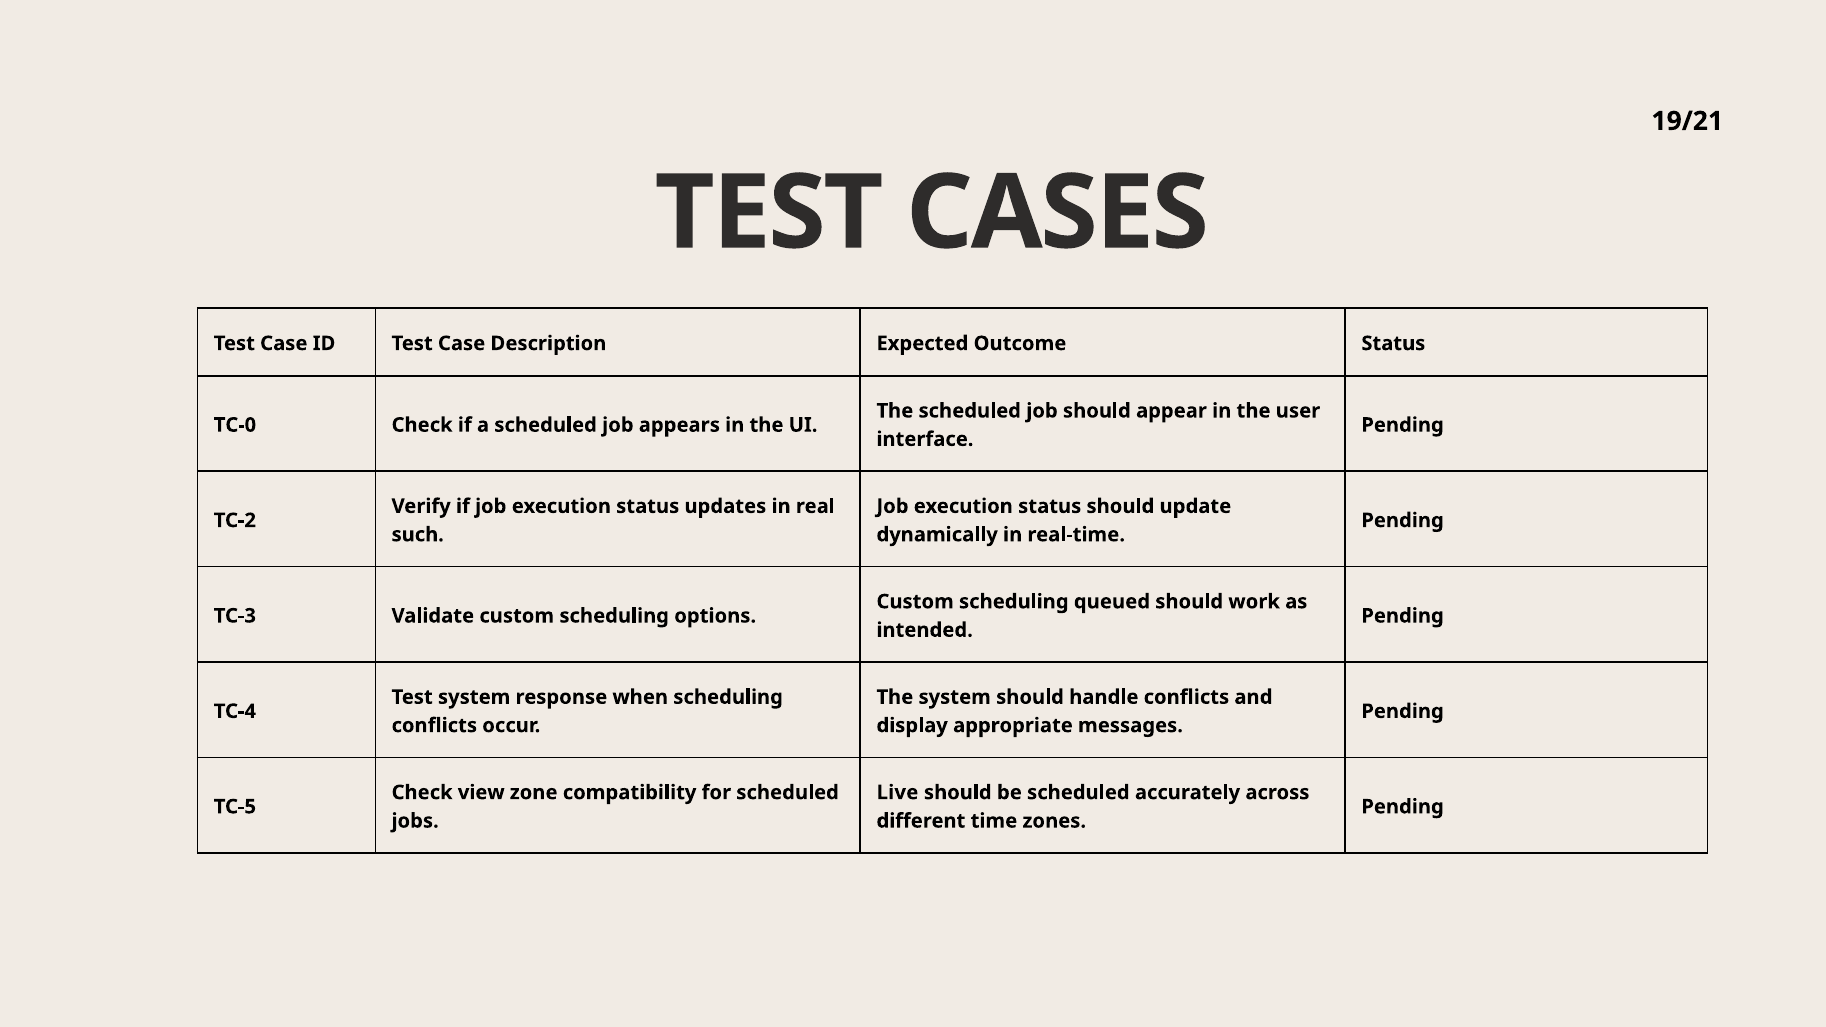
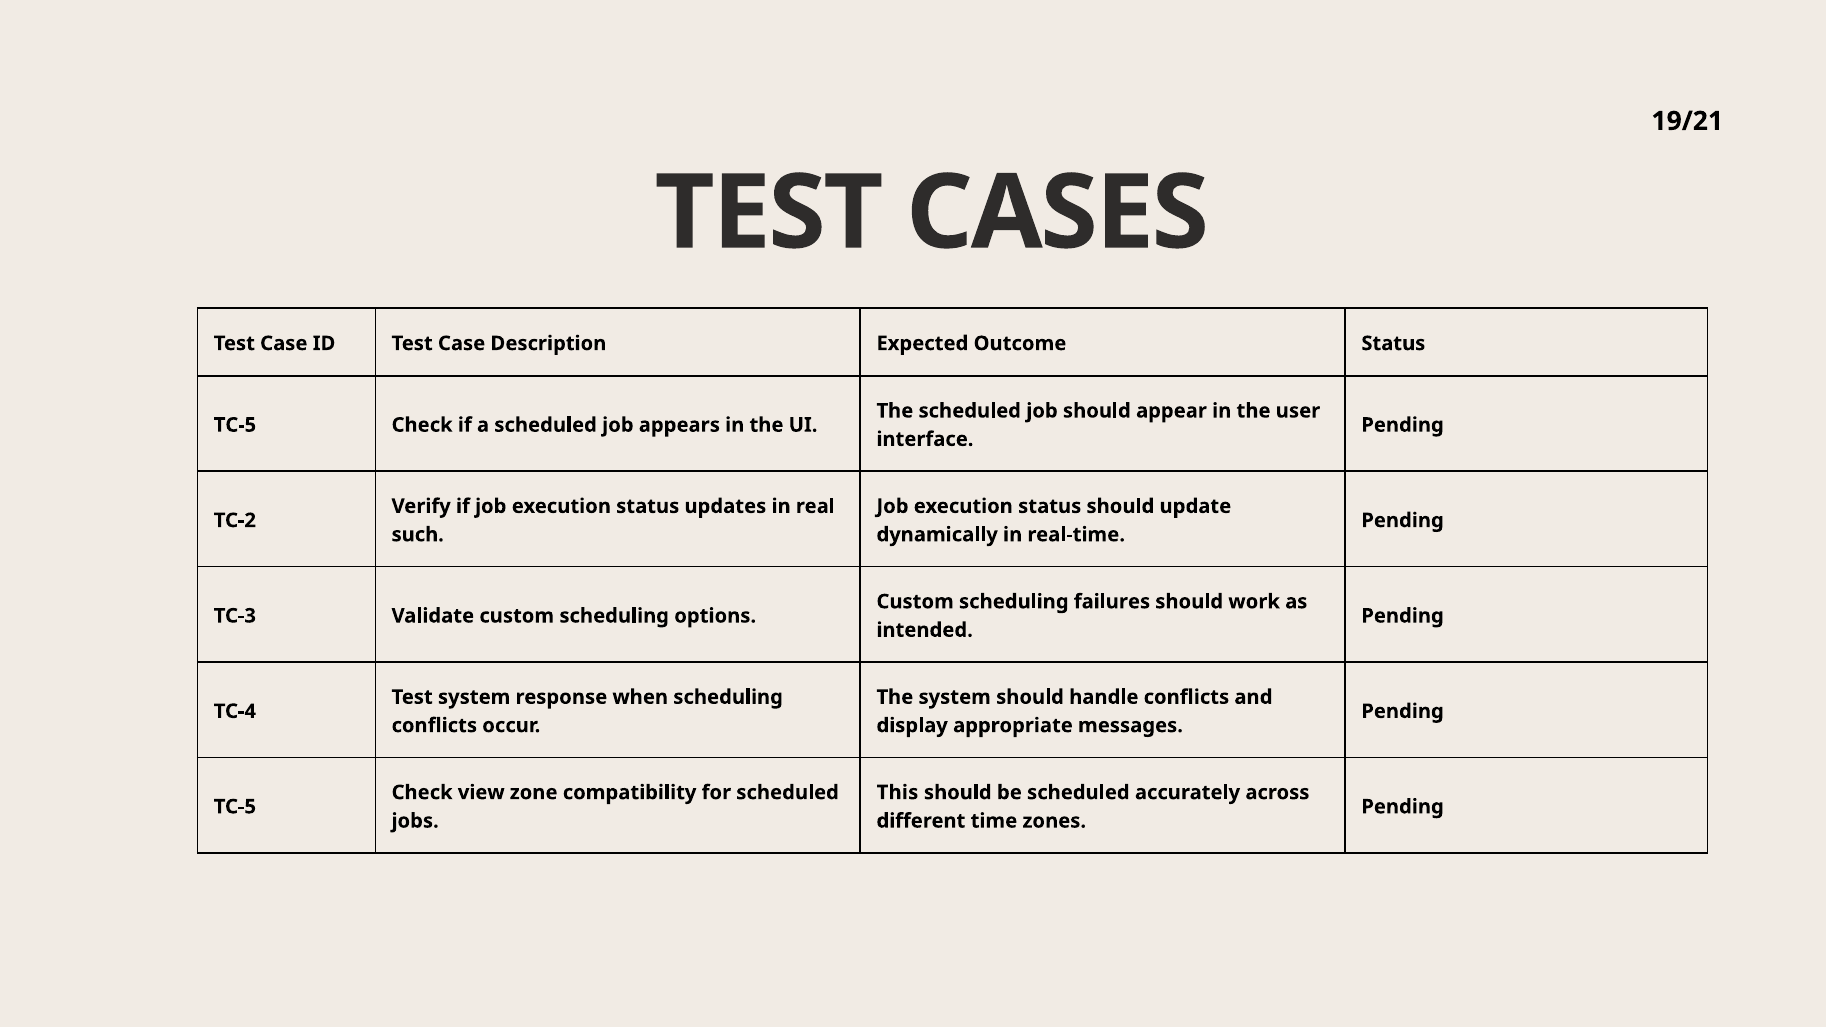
TC-0 at (235, 425): TC-0 -> TC-5
queued: queued -> failures
Live: Live -> This
